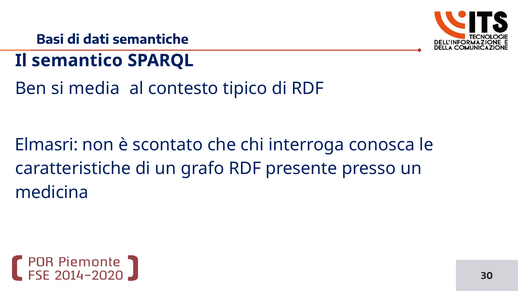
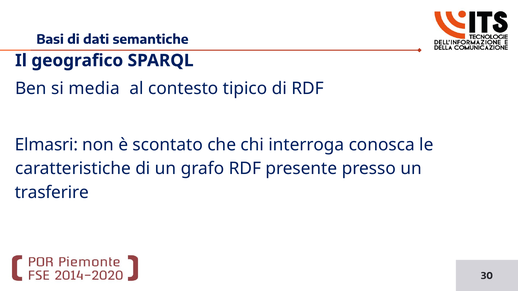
semantico: semantico -> geografico
medicina: medicina -> trasferire
